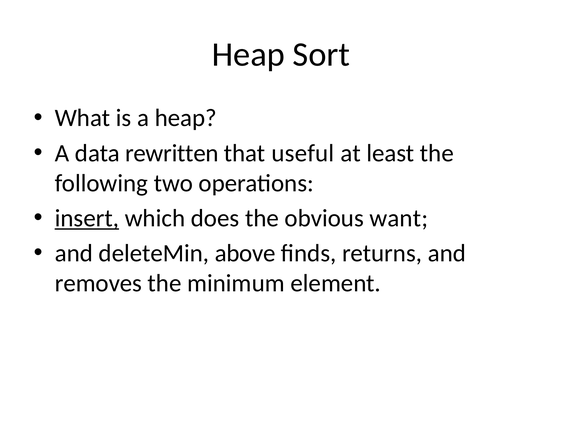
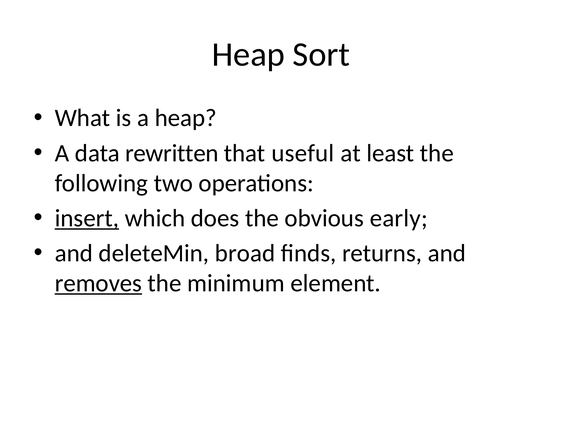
want: want -> early
above: above -> broad
removes underline: none -> present
